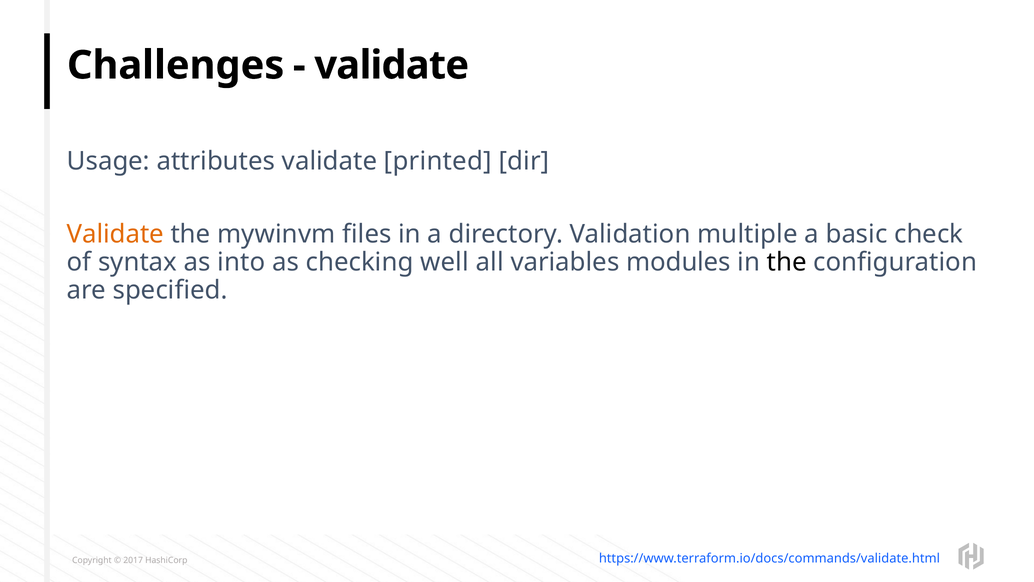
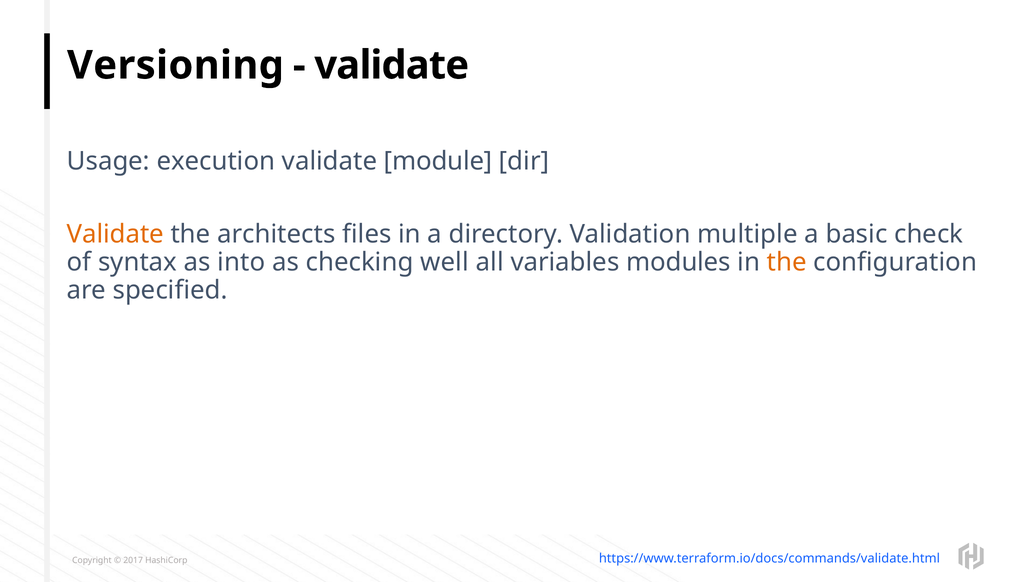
Challenges: Challenges -> Versioning
attributes: attributes -> execution
printed: printed -> module
mywinvm: mywinvm -> architects
the at (787, 262) colour: black -> orange
